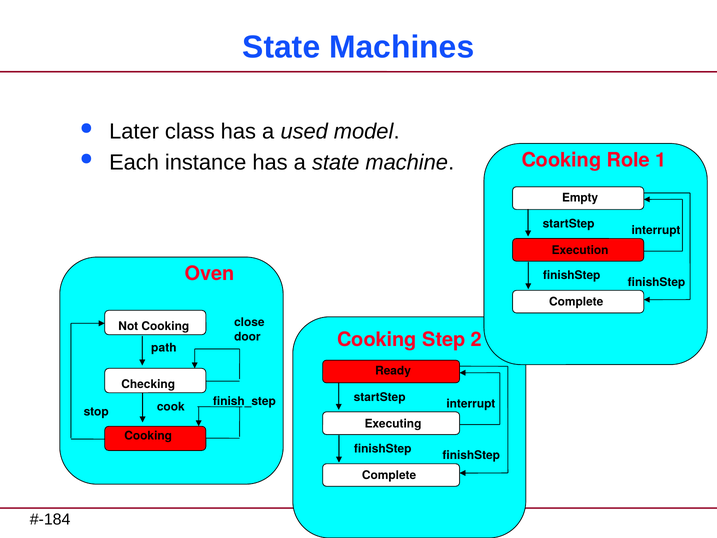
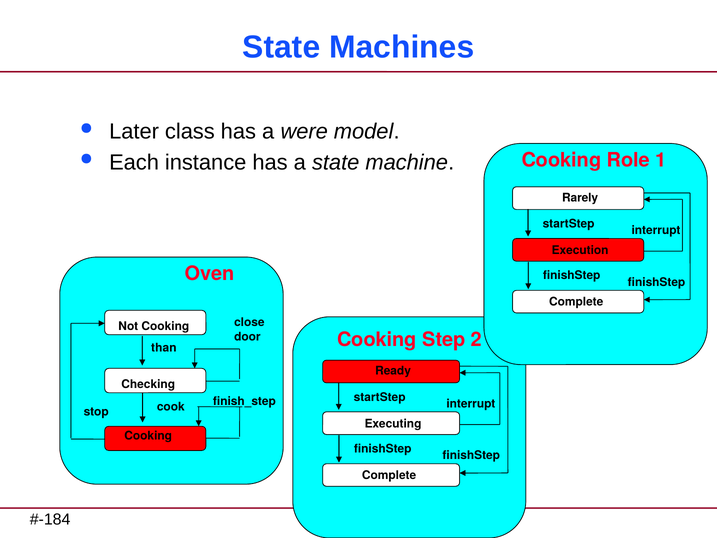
used: used -> were
Empty: Empty -> Rarely
path: path -> than
